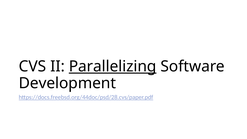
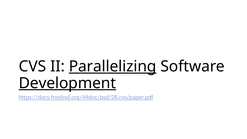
Development underline: none -> present
